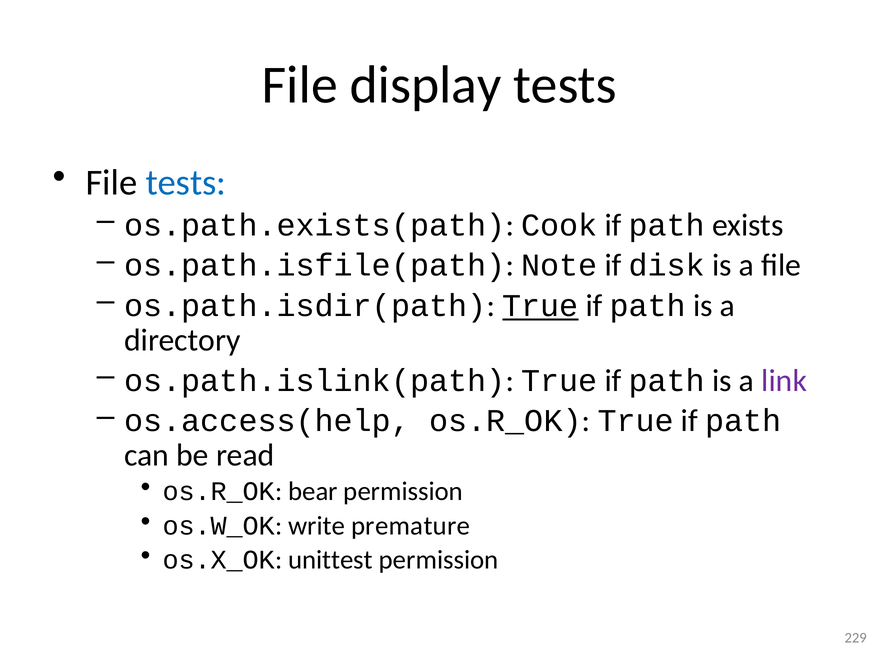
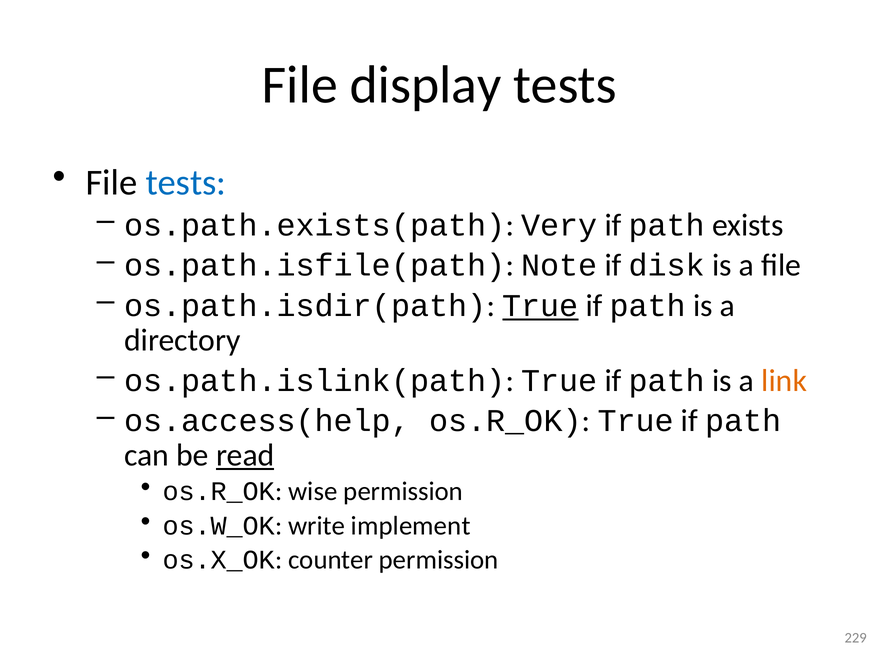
Cook: Cook -> Very
link colour: purple -> orange
read underline: none -> present
bear: bear -> wise
premature: premature -> implement
unittest: unittest -> counter
